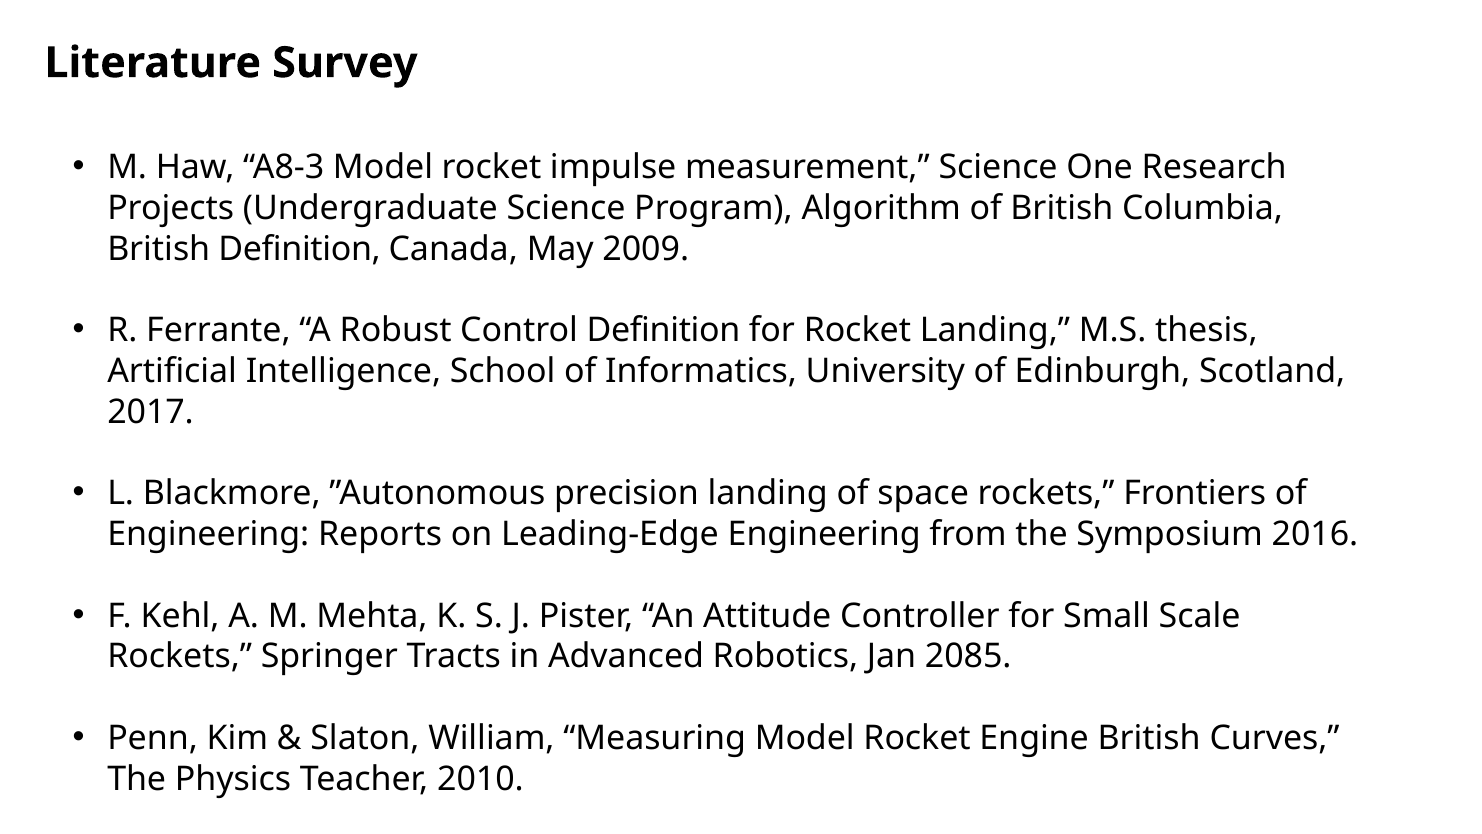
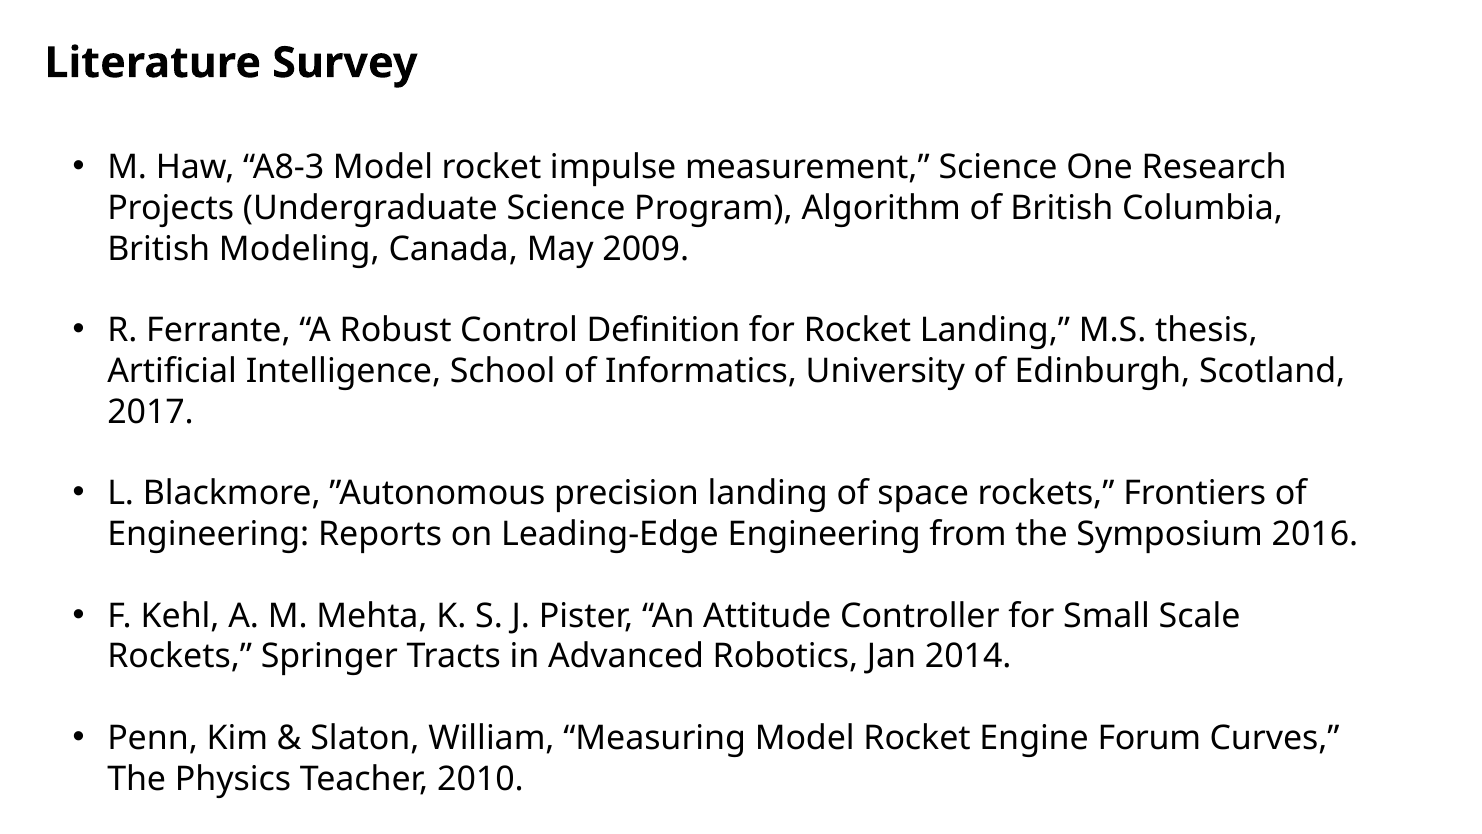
British Definition: Definition -> Modeling
2085: 2085 -> 2014
Engine British: British -> Forum
